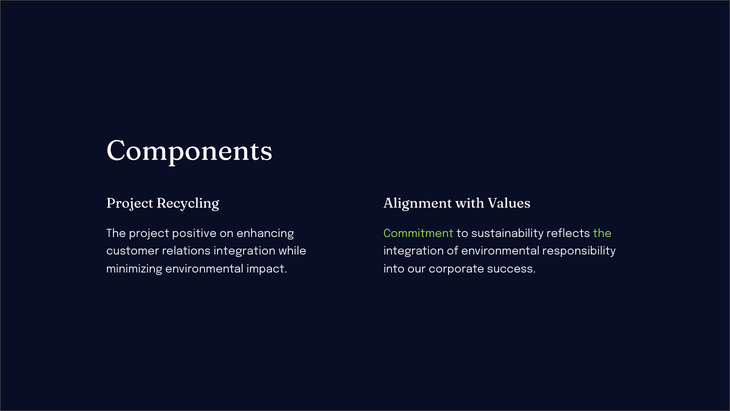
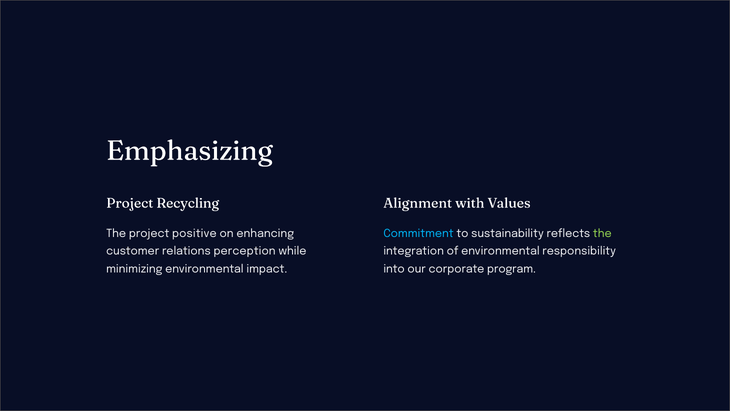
Components: Components -> Emphasizing
Commitment colour: light green -> light blue
relations integration: integration -> perception
success: success -> program
